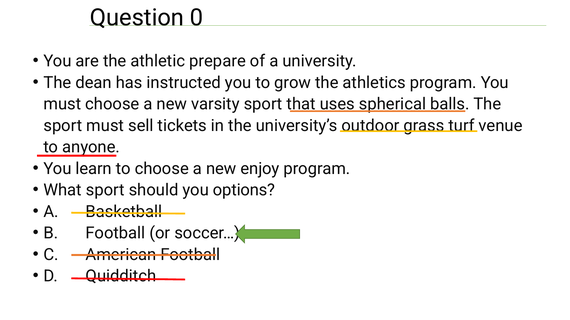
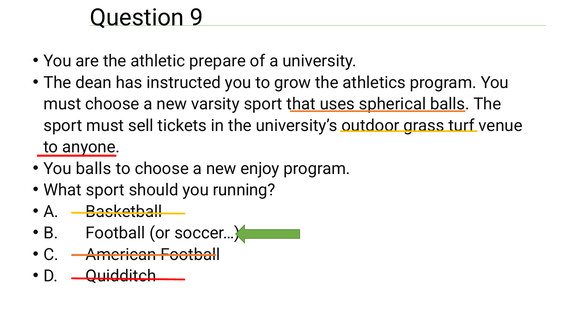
0: 0 -> 9
You learn: learn -> balls
options: options -> running
